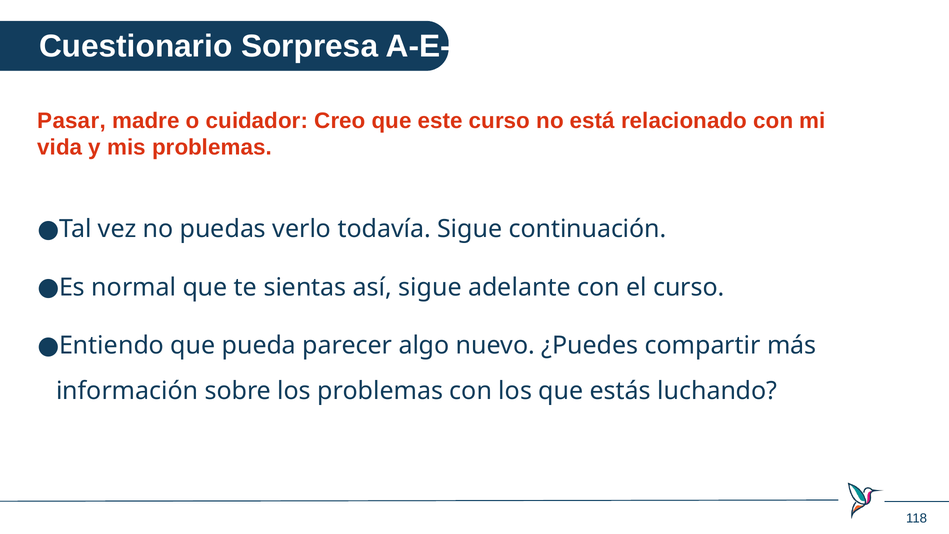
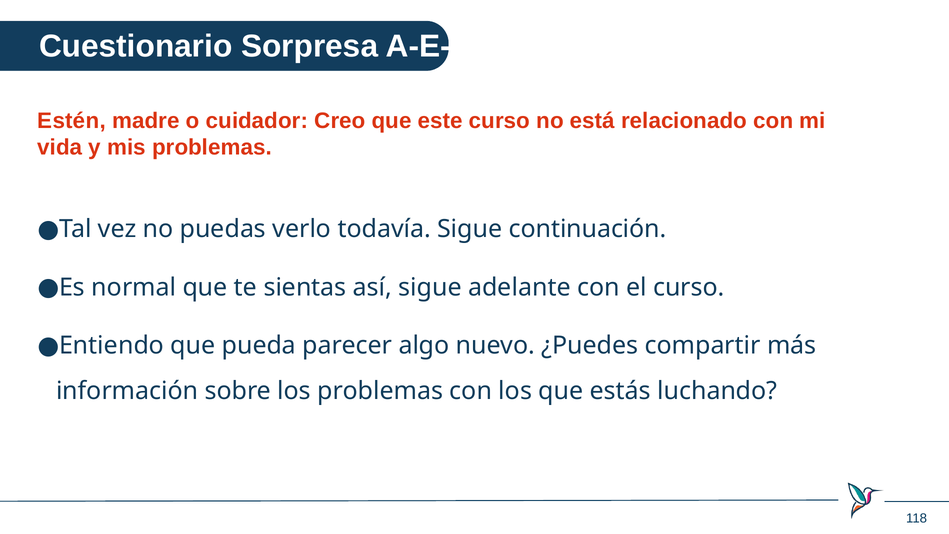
Pasar: Pasar -> Estén
